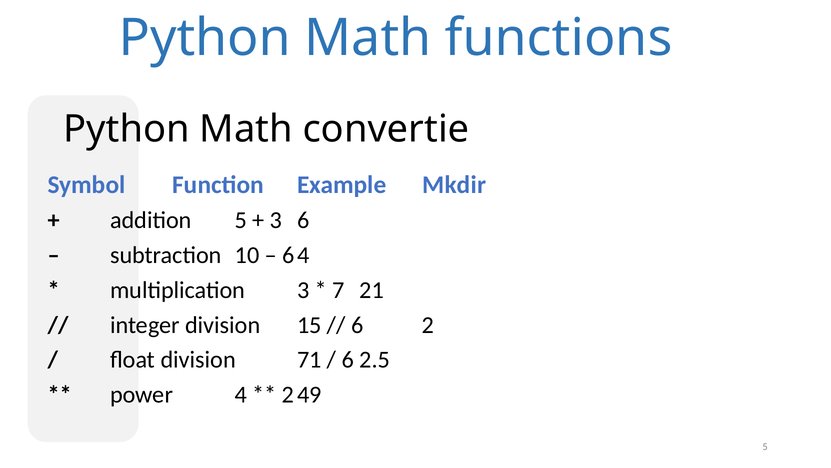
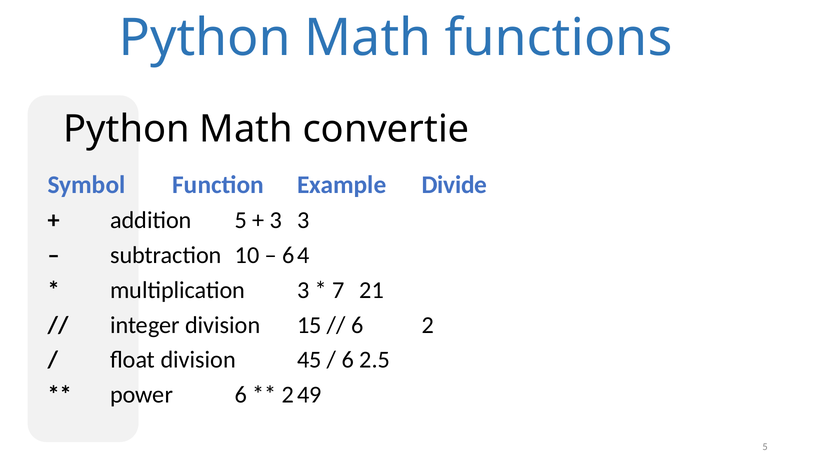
Mkdir: Mkdir -> Divide
3 6: 6 -> 3
71: 71 -> 45
power 4: 4 -> 6
